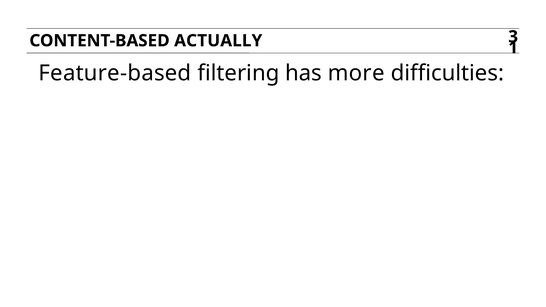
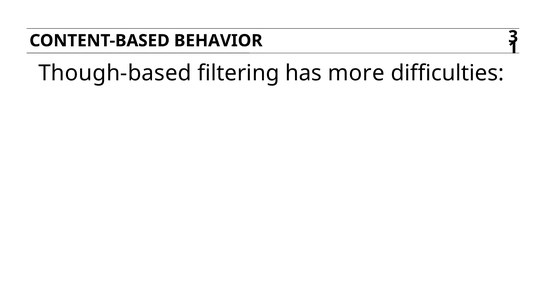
ACTUALLY: ACTUALLY -> BEHAVIOR
Feature-based: Feature-based -> Though-based
